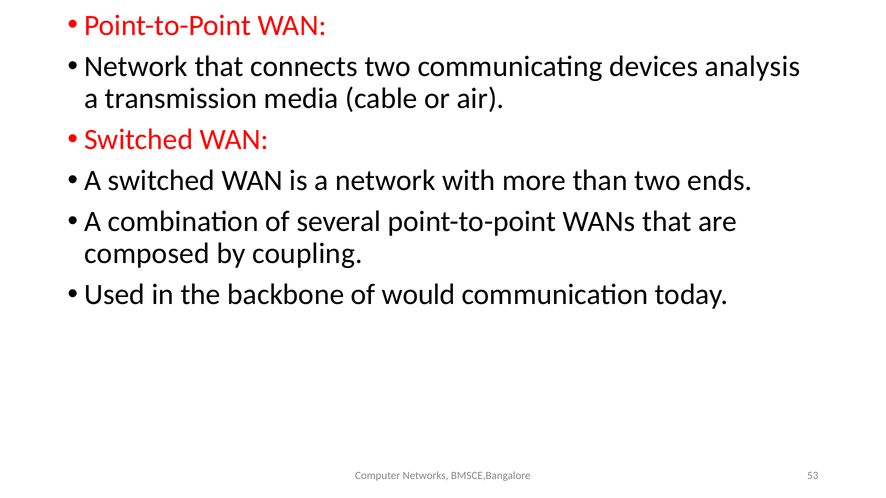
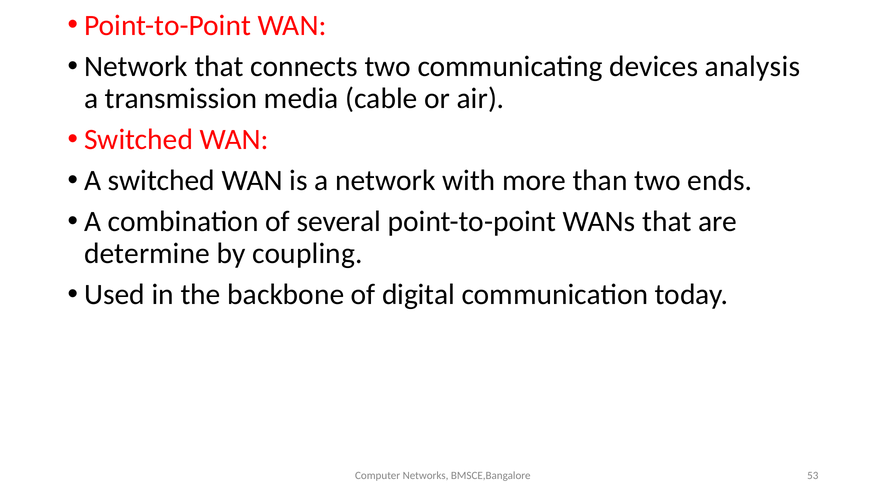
composed: composed -> determine
would: would -> digital
